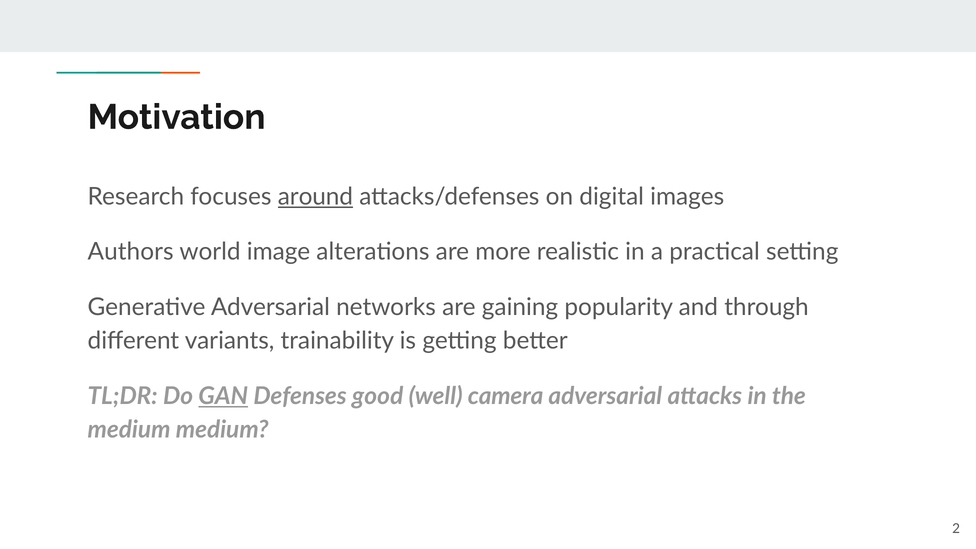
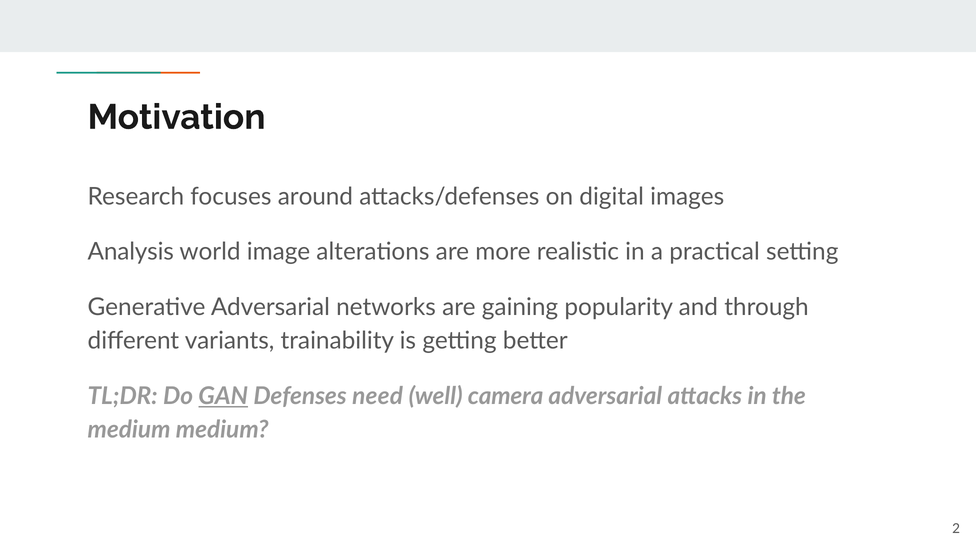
around underline: present -> none
Authors: Authors -> Analysis
good: good -> need
